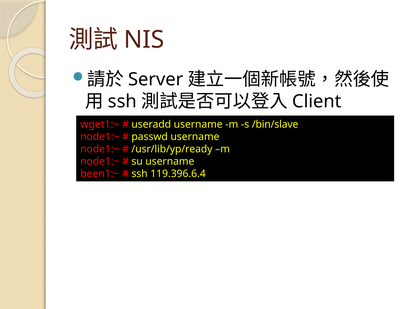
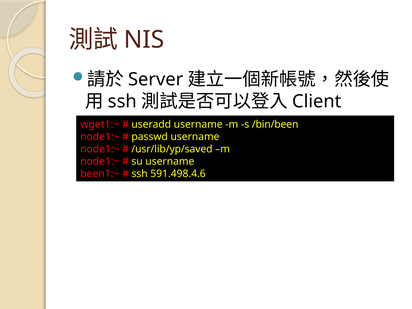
/bin/slave: /bin/slave -> /bin/been
/usr/lib/yp/ready: /usr/lib/yp/ready -> /usr/lib/yp/saved
119.396.6.4: 119.396.6.4 -> 591.498.4.6
